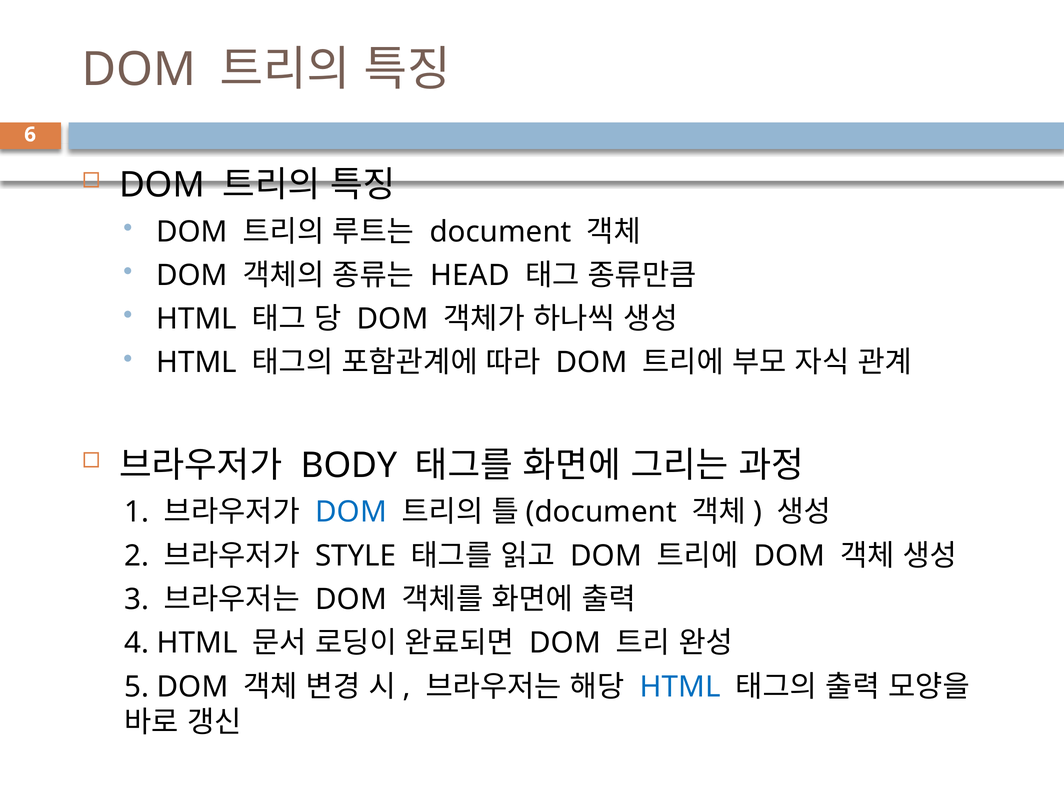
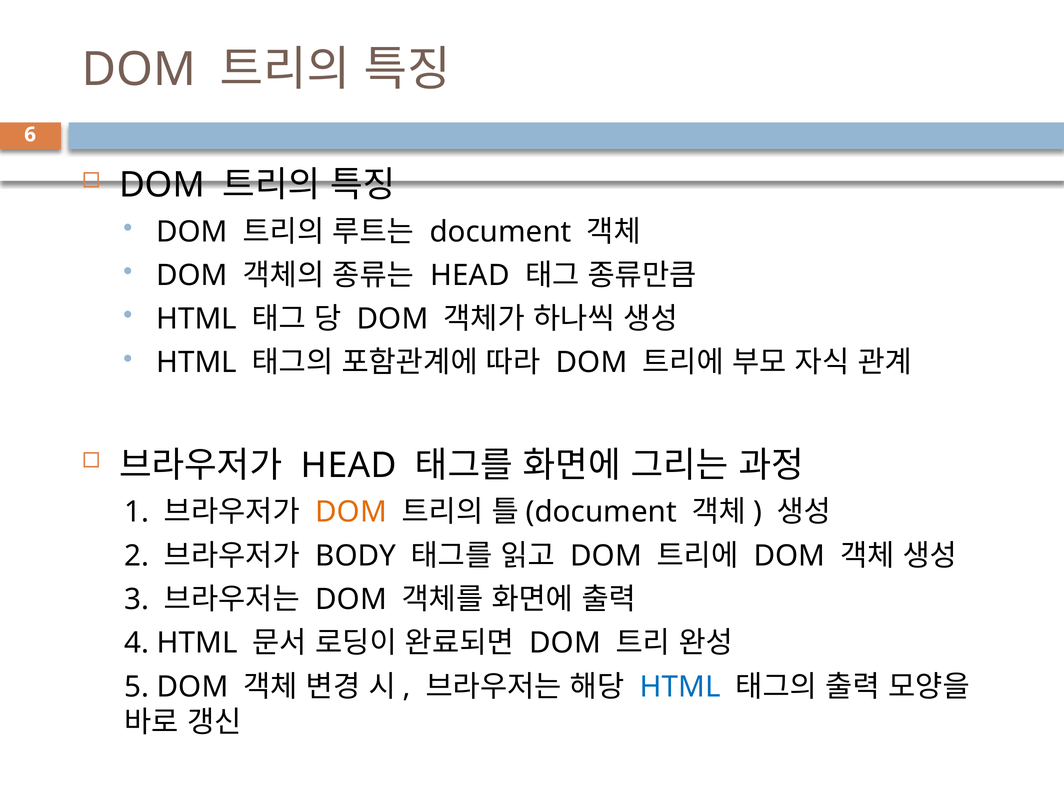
BODY at (349, 465): BODY -> HEAD
DOM at (351, 512) colour: blue -> orange
STYLE: STYLE -> BODY
